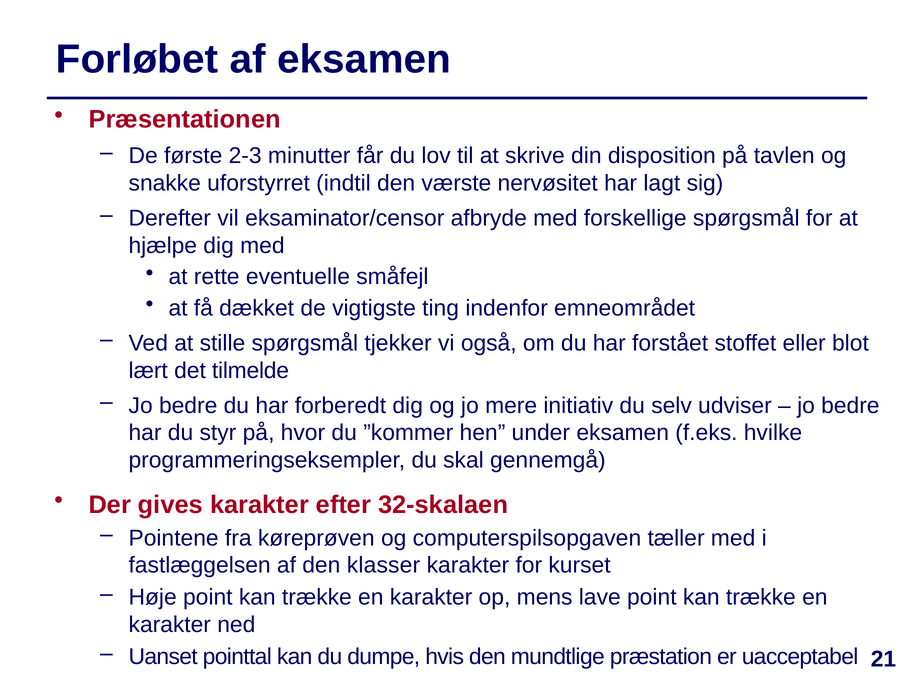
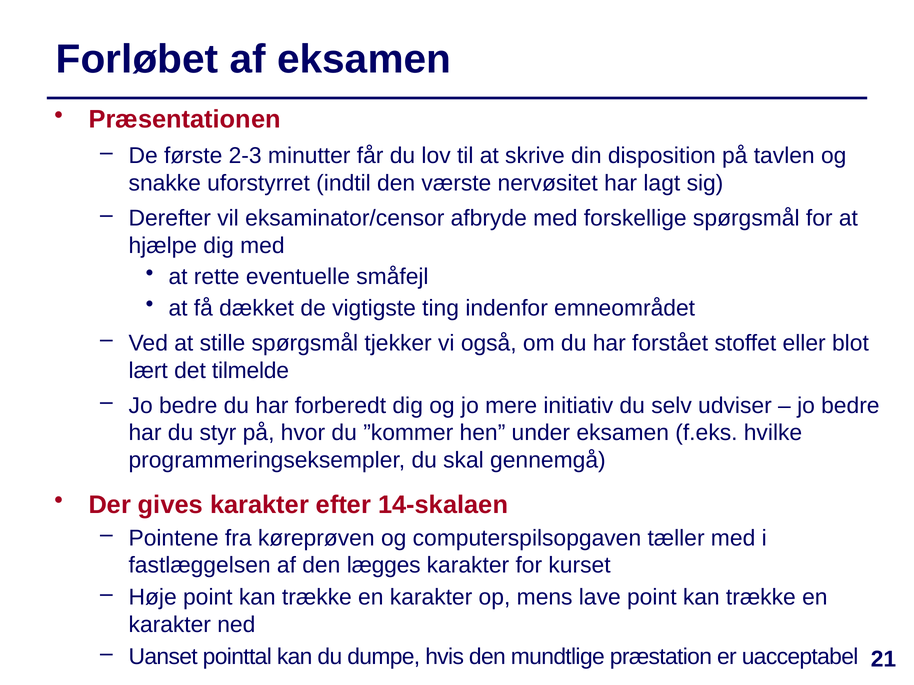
32-skalaen: 32-skalaen -> 14-skalaen
klasser: klasser -> lægges
